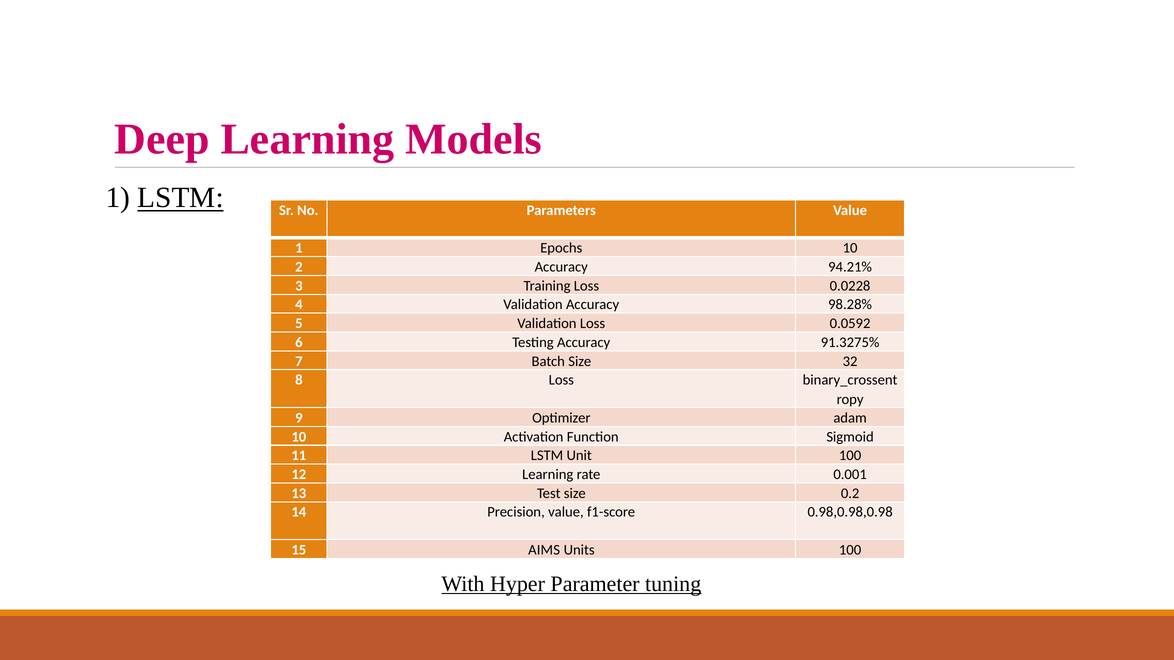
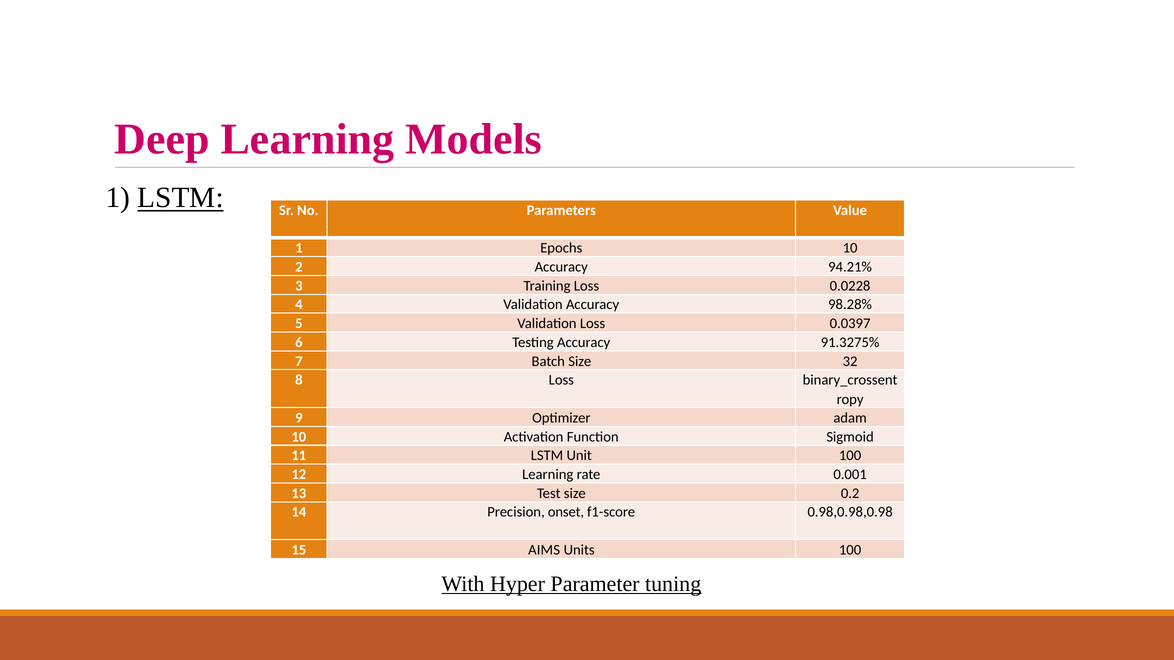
0.0592: 0.0592 -> 0.0397
Precision value: value -> onset
